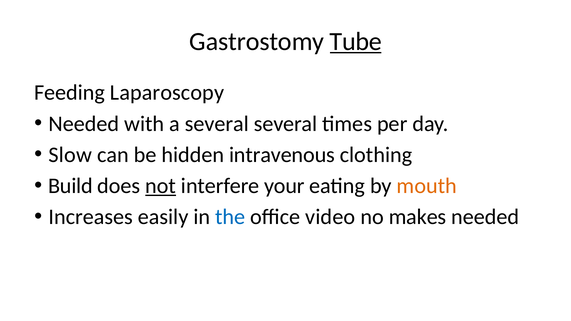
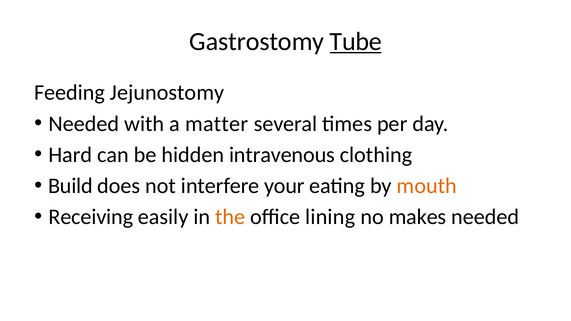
Laparoscopy: Laparoscopy -> Jejunostomy
a several: several -> matter
Slow: Slow -> Hard
not underline: present -> none
Increases: Increases -> Receiving
the colour: blue -> orange
video: video -> lining
